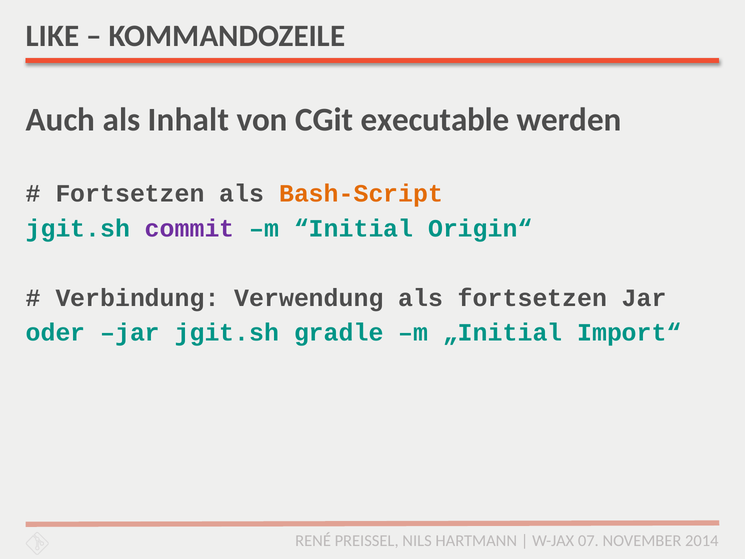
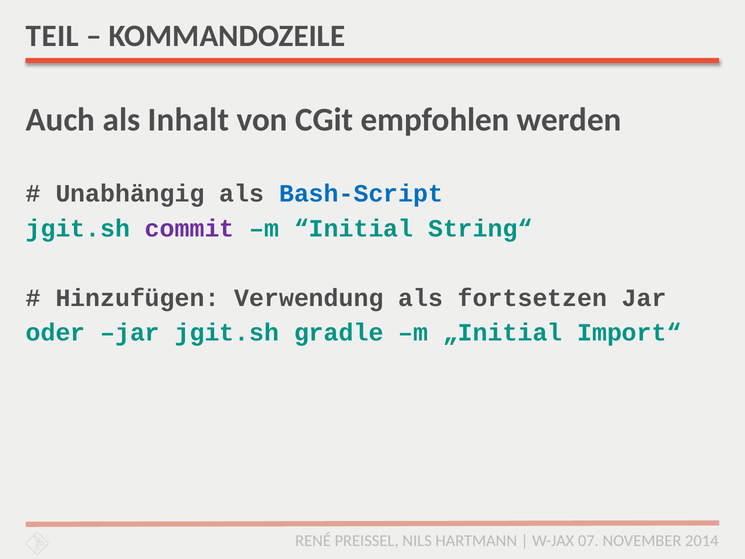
LIKE: LIKE -> TEIL
executable: executable -> empfohlen
Fortsetzen at (130, 194): Fortsetzen -> Unabhängig
Bash-Script colour: orange -> blue
Origin“: Origin“ -> String“
Verbindung: Verbindung -> Hinzufügen
